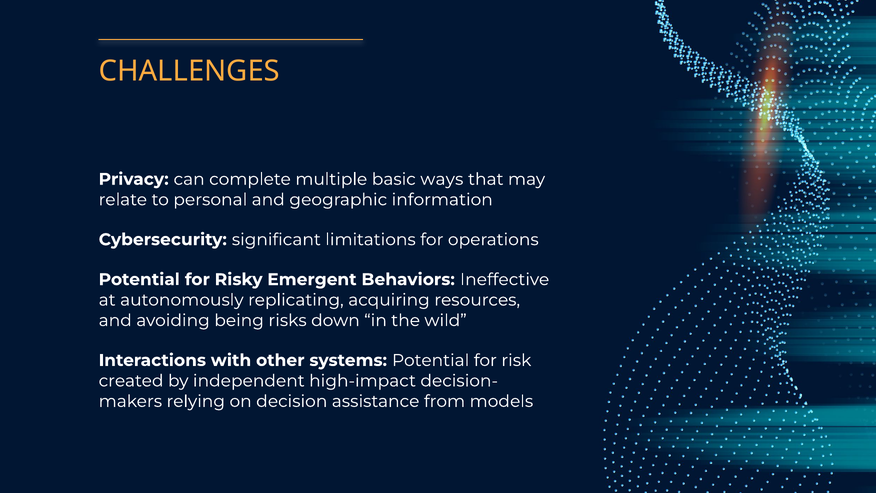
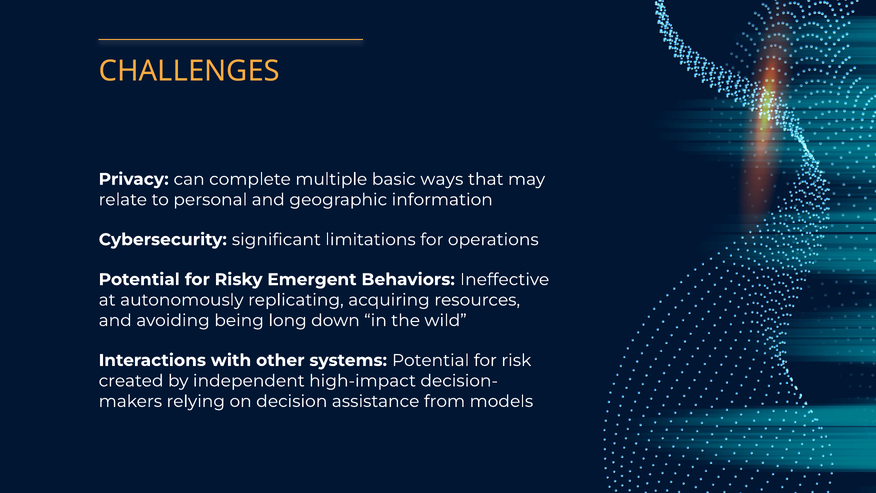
risks: risks -> long
